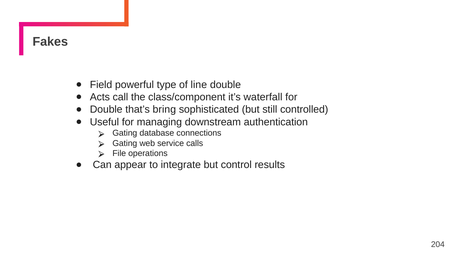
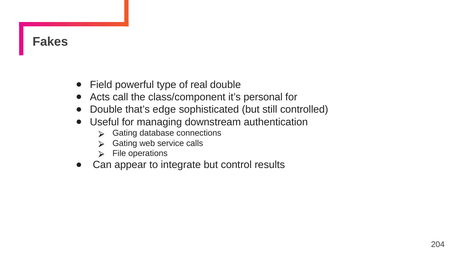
line: line -> real
waterfall: waterfall -> personal
bring: bring -> edge
